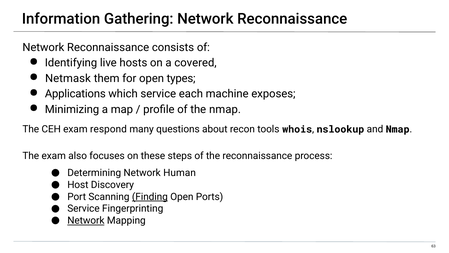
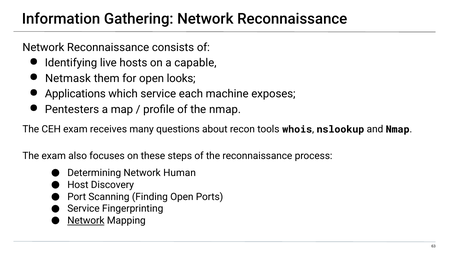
covered: covered -> capable
types: types -> looks
Minimizing: Minimizing -> Pentesters
respond: respond -> receives
Finding underline: present -> none
